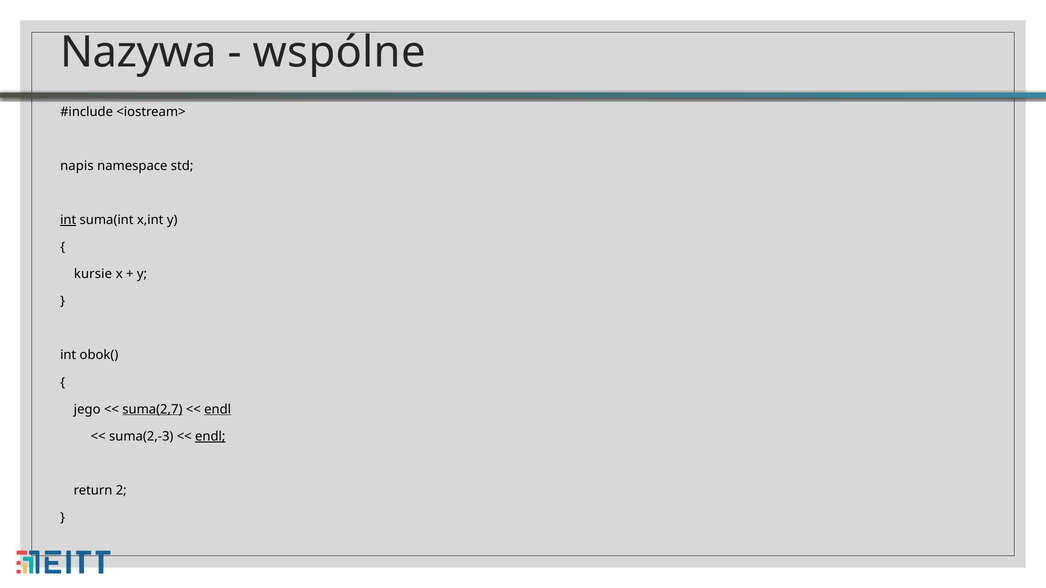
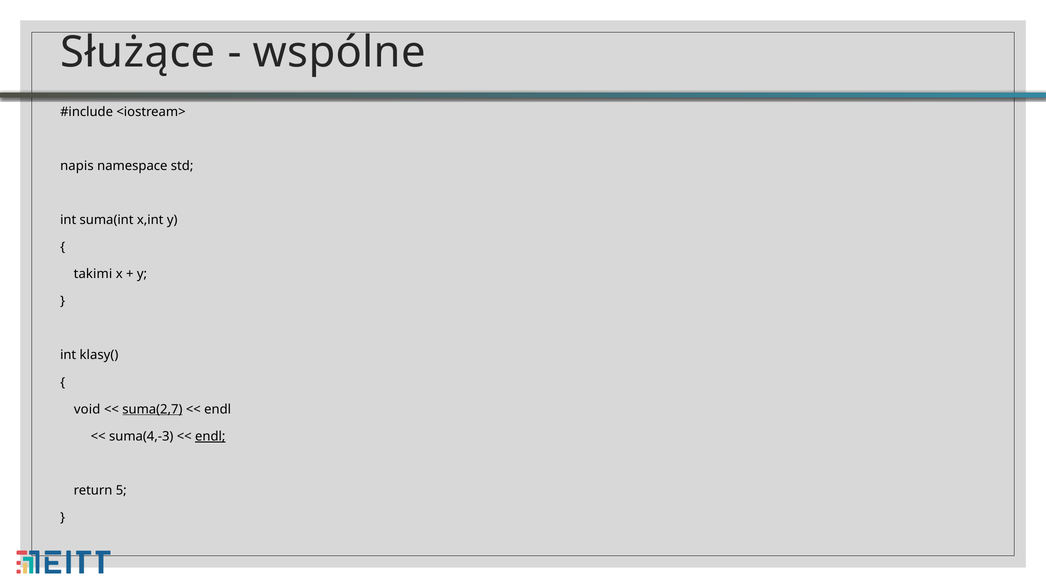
Nazywa: Nazywa -> Służące
int at (68, 220) underline: present -> none
kursie: kursie -> takimi
obok(: obok( -> klasy(
jego: jego -> void
endl at (218, 409) underline: present -> none
suma(2,-3: suma(2,-3 -> suma(4,-3
2: 2 -> 5
